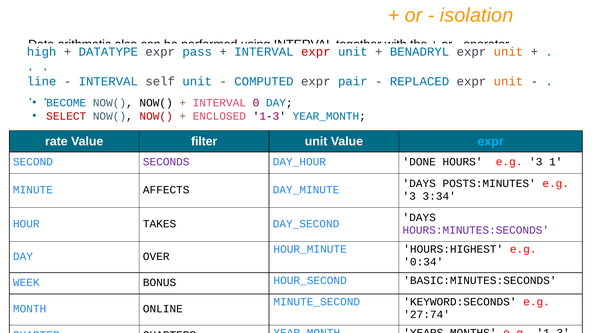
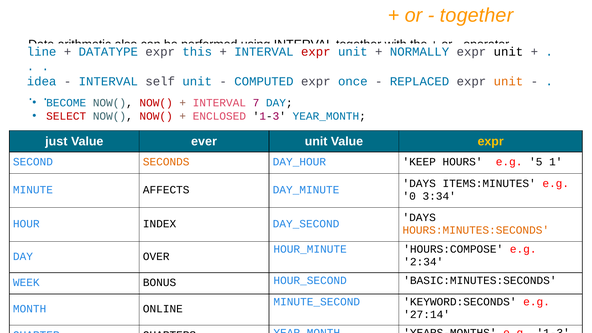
isolation at (477, 15): isolation -> together
high: high -> line
pass: pass -> this
BENADRYL: BENADRYL -> NORMALLY
unit at (508, 52) colour: orange -> black
line: line -> idea
pair: pair -> once
NOW( at (156, 103) colour: black -> red
0: 0 -> 7
rate: rate -> just
filter: filter -> ever
expr at (491, 141) colour: light blue -> yellow
SECONDS colour: purple -> orange
DONE: DONE -> KEEP
HOURS e.g 3: 3 -> 5
POSTS:MINUTES: POSTS:MINUTES -> ITEMS:MINUTES
3 at (409, 196): 3 -> 0
TAKES: TAKES -> INDEX
HOURS:MINUTES:SECONDS colour: purple -> orange
HOURS:HIGHEST: HOURS:HIGHEST -> HOURS:COMPOSE
0:34: 0:34 -> 2:34
27:74: 27:74 -> 27:14
